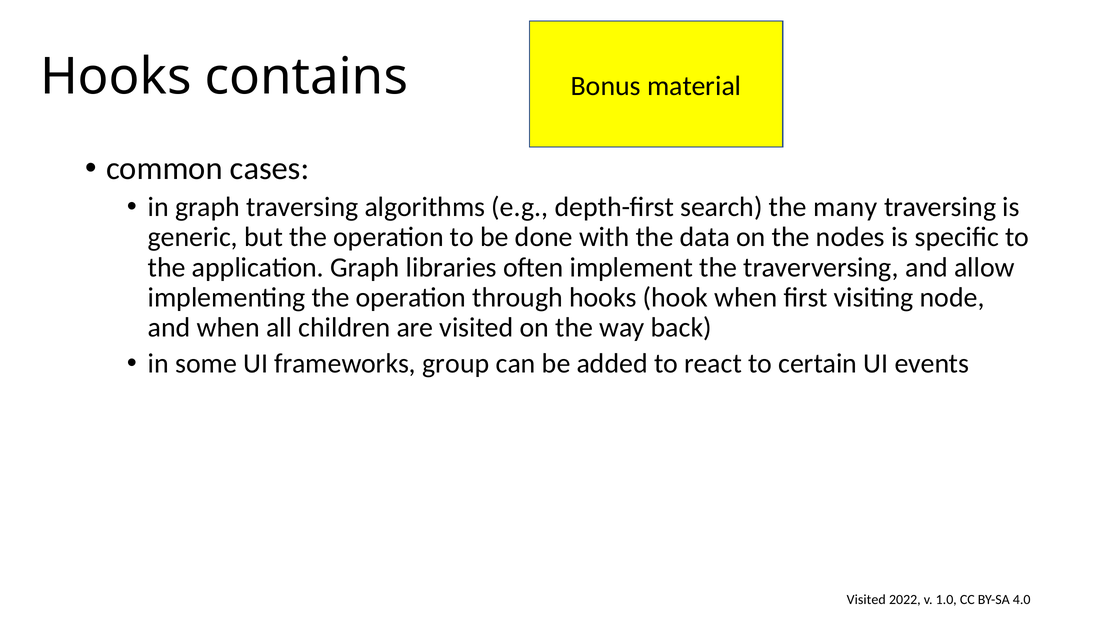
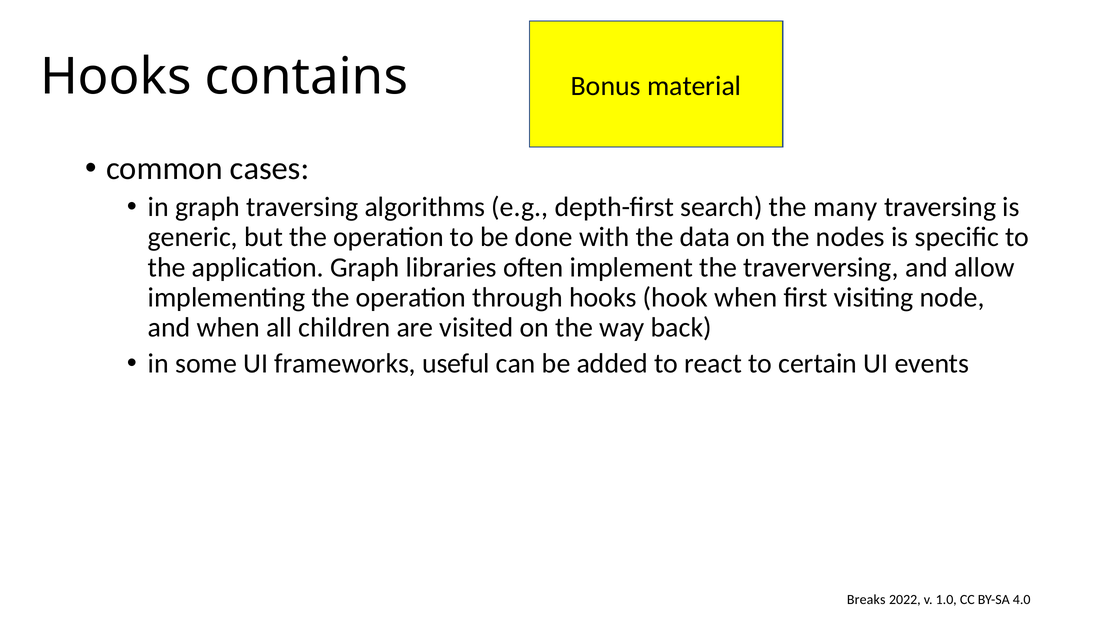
group: group -> useful
Visited at (866, 599): Visited -> Breaks
